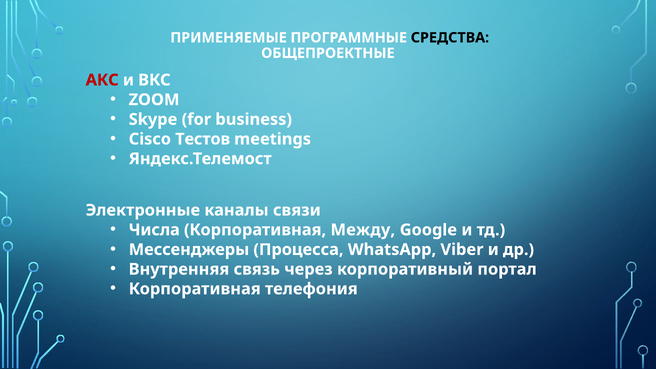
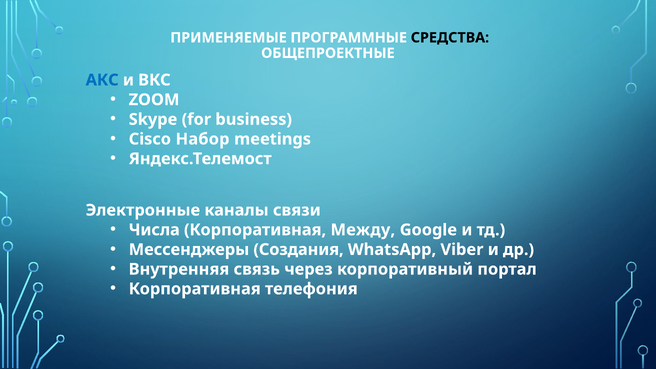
АКС colour: red -> blue
Тестов: Тестов -> Набор
Процесса: Процесса -> Создания
